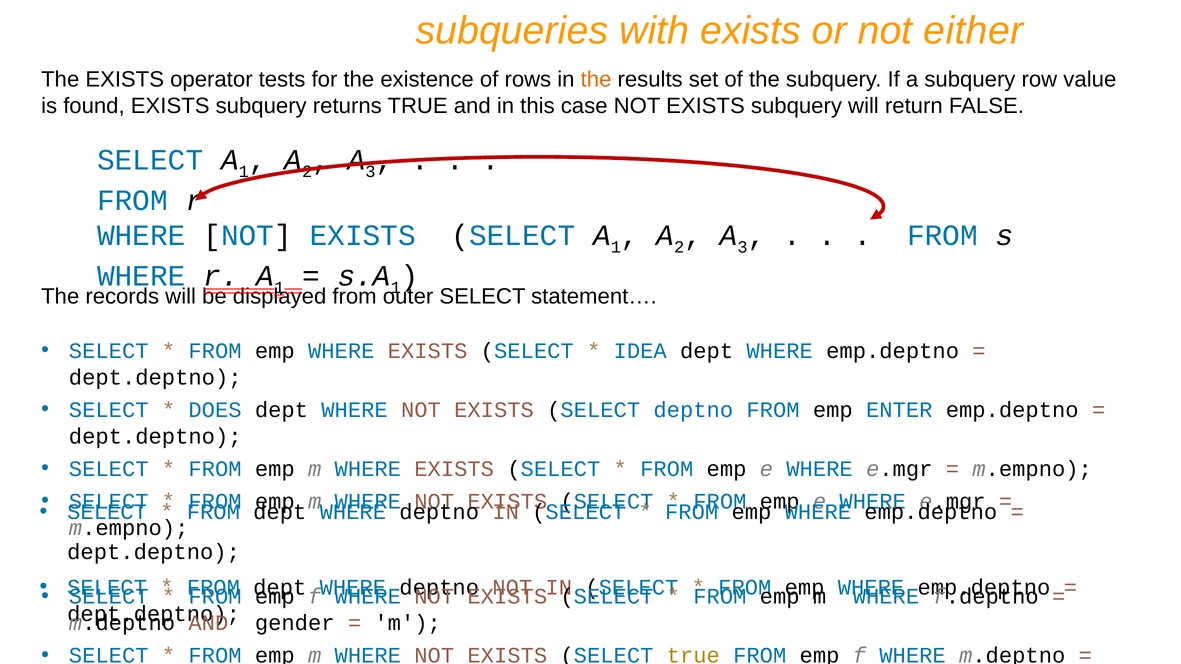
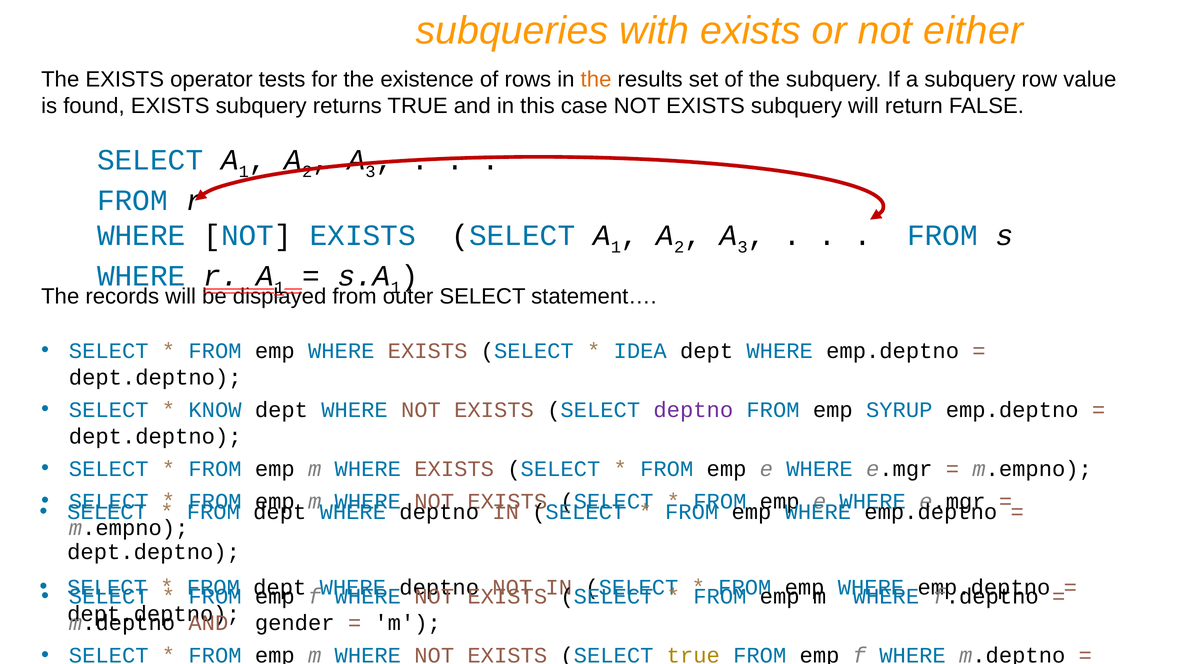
DOES: DOES -> KNOW
deptno at (693, 410) colour: blue -> purple
ENTER: ENTER -> SYRUP
